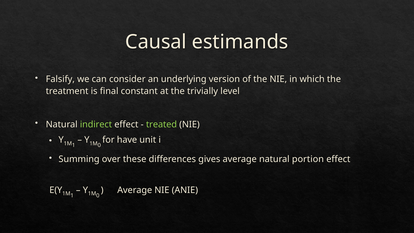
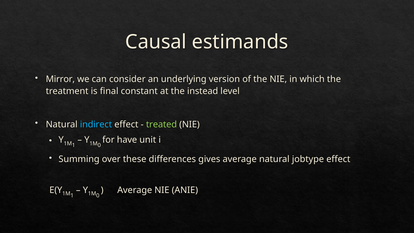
Falsify: Falsify -> Mirror
trivially: trivially -> instead
indirect colour: light green -> light blue
portion: portion -> jobtype
